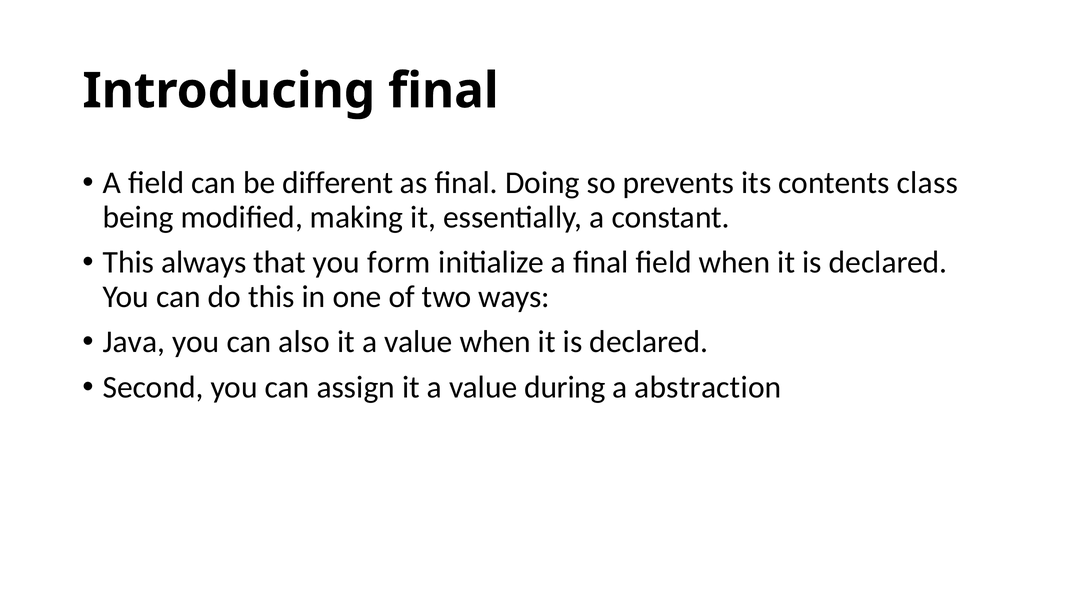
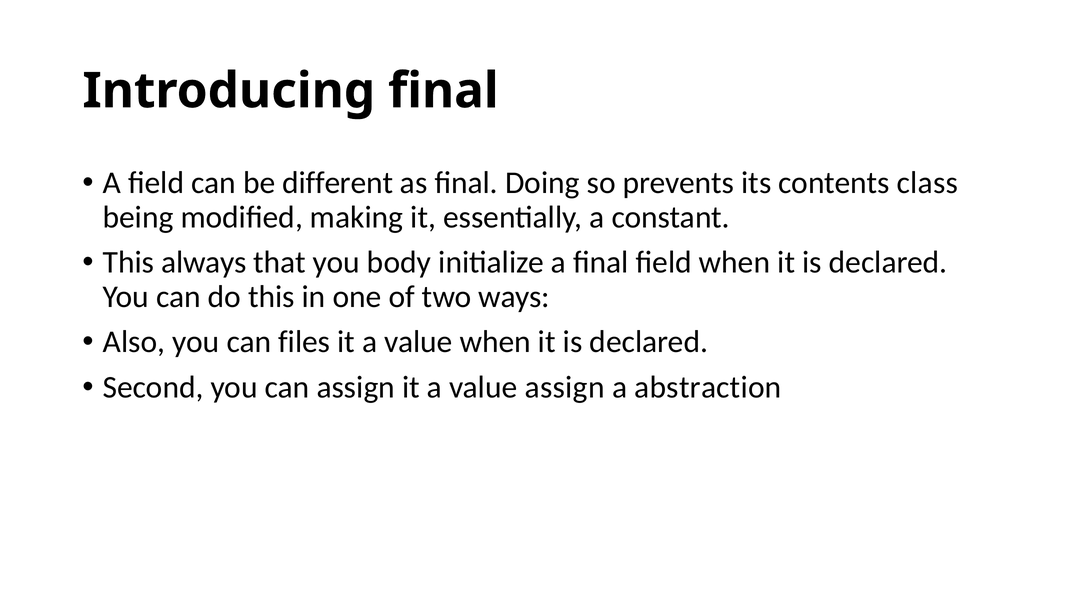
form: form -> body
Java: Java -> Also
also: also -> files
value during: during -> assign
